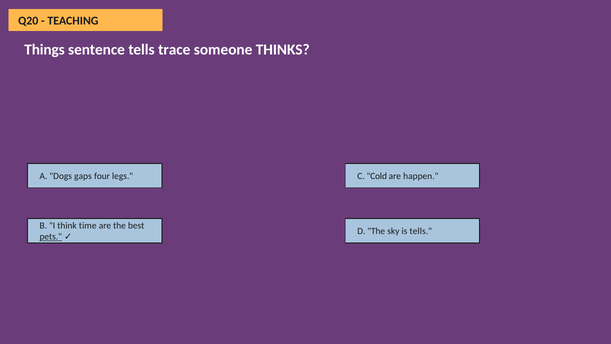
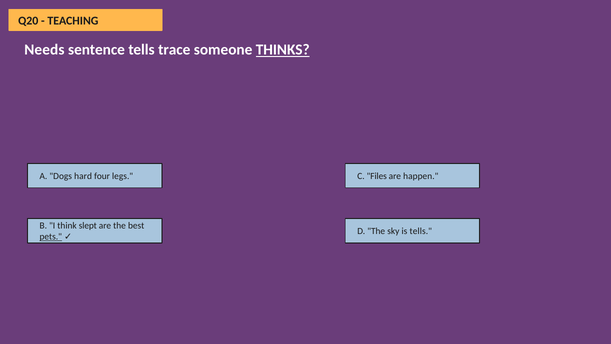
Things: Things -> Needs
THINKS underline: none -> present
gaps: gaps -> hard
Cold: Cold -> Files
time: time -> slept
